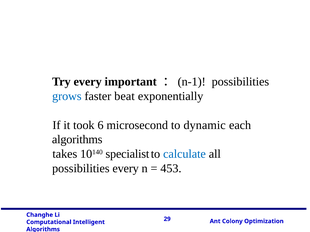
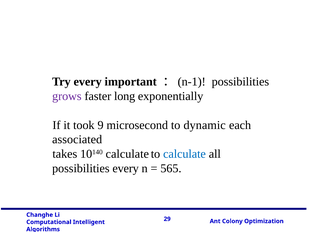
grows colour: blue -> purple
beat: beat -> long
6: 6 -> 9
algorithms at (77, 140): algorithms -> associated
10140 specialist: specialist -> calculate
453: 453 -> 565
